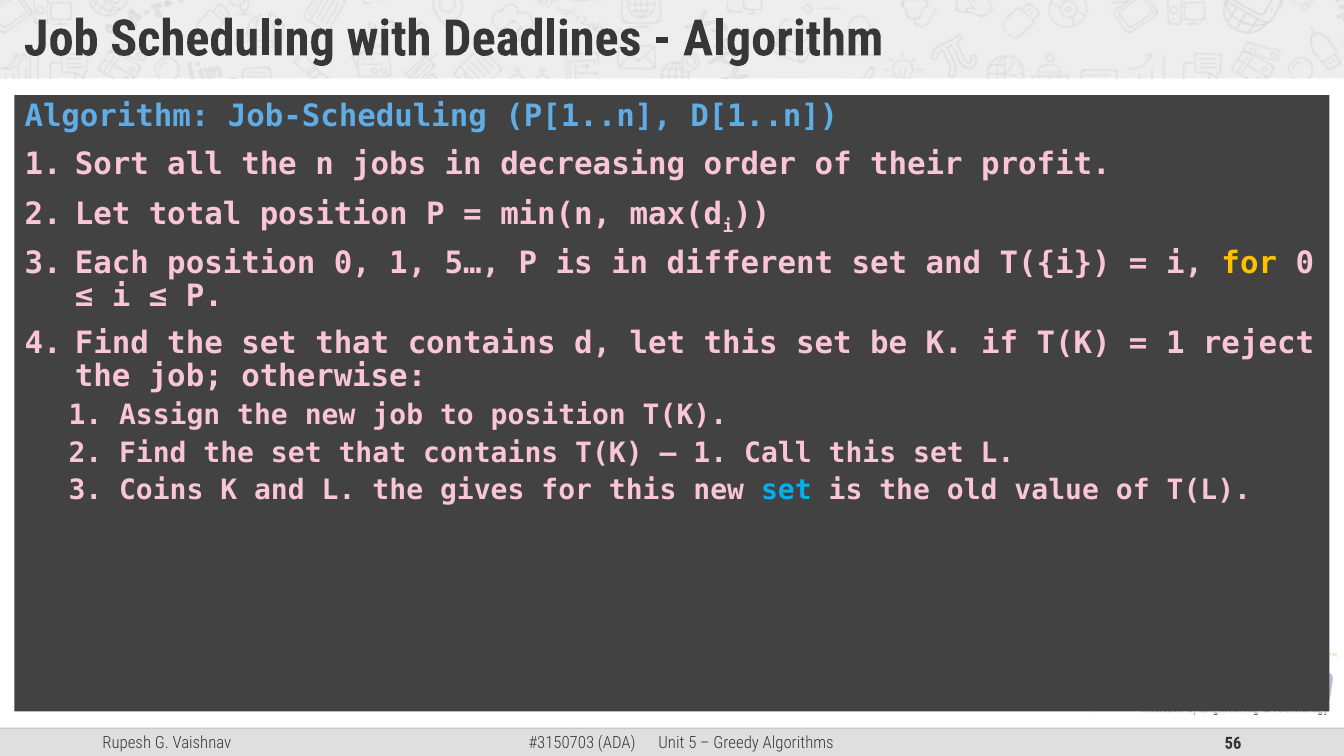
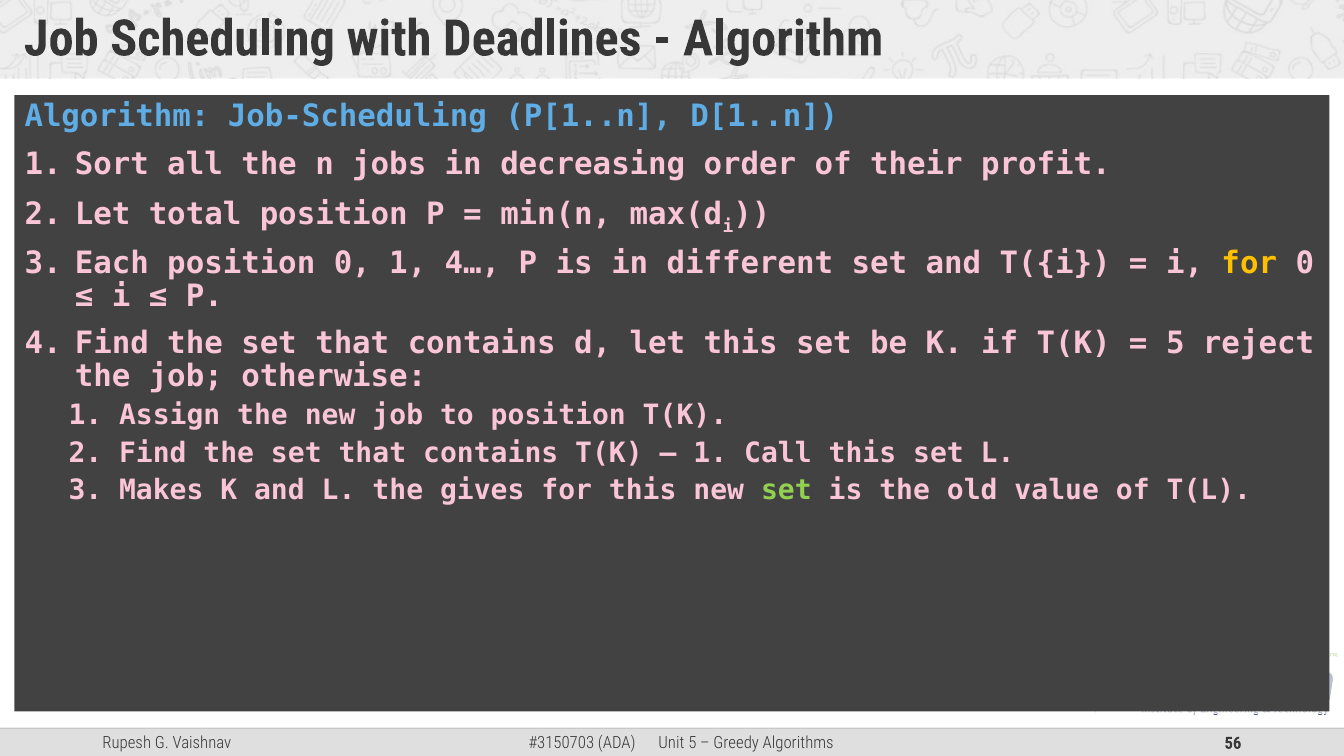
5…: 5… -> 4…
1 at (1175, 344): 1 -> 5
Coins: Coins -> Makes
set at (786, 490) colour: light blue -> light green
